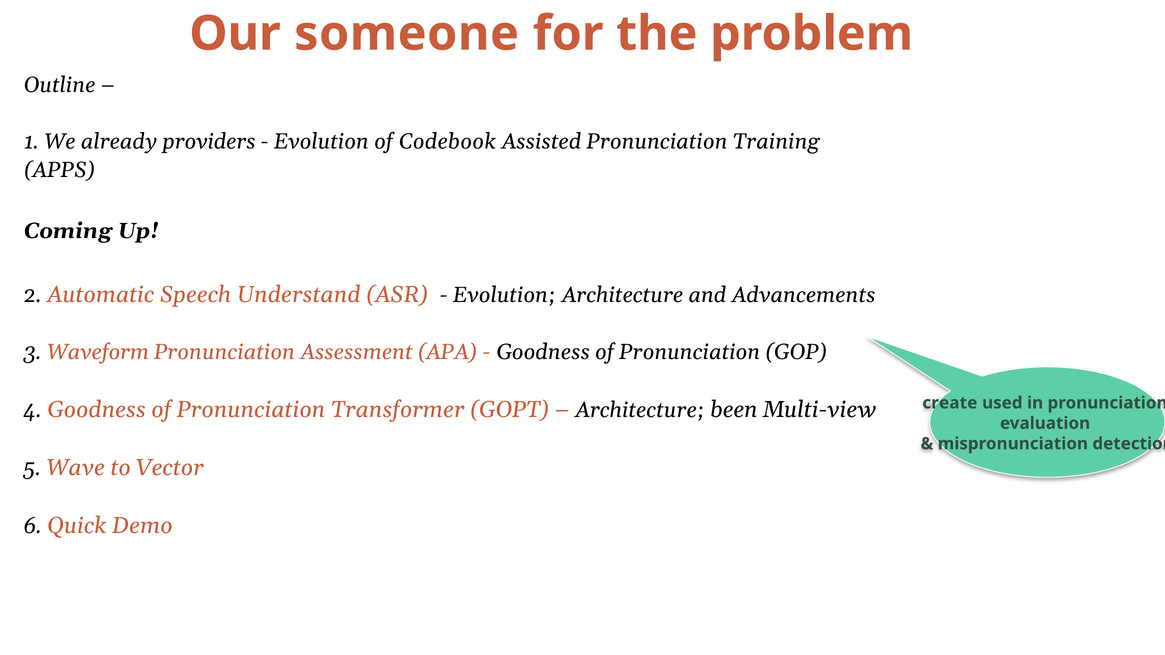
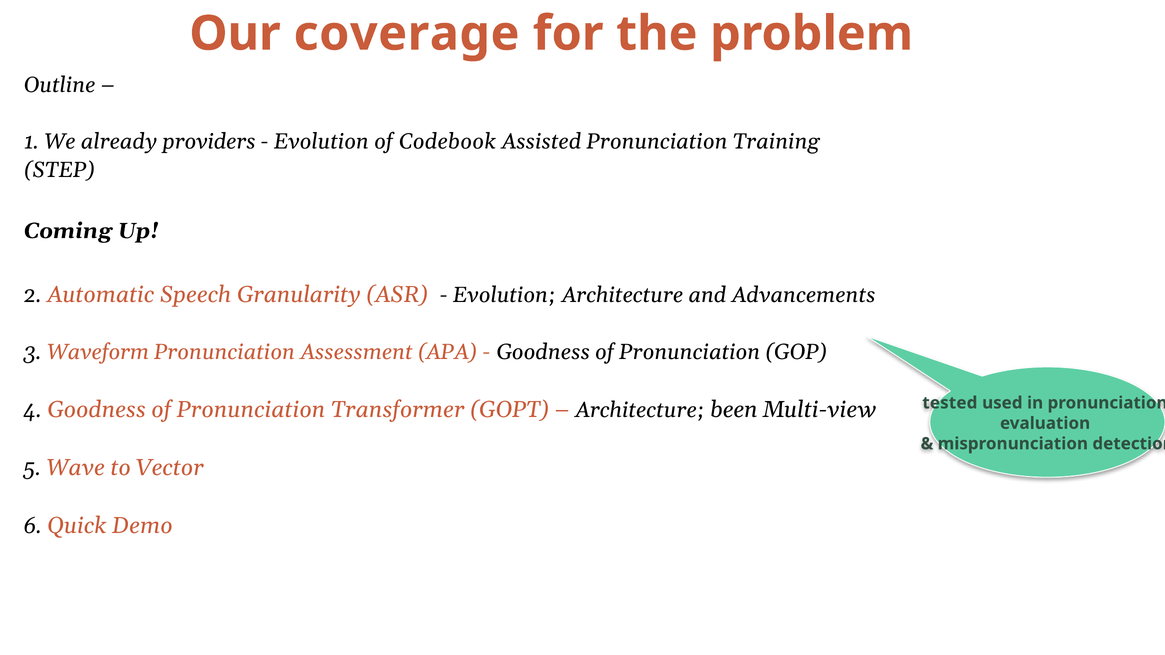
someone: someone -> coverage
APPS: APPS -> STEP
Understand: Understand -> Granularity
create: create -> tested
